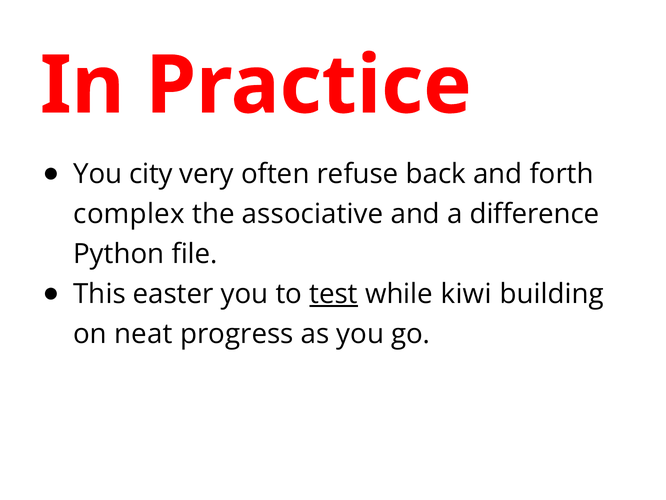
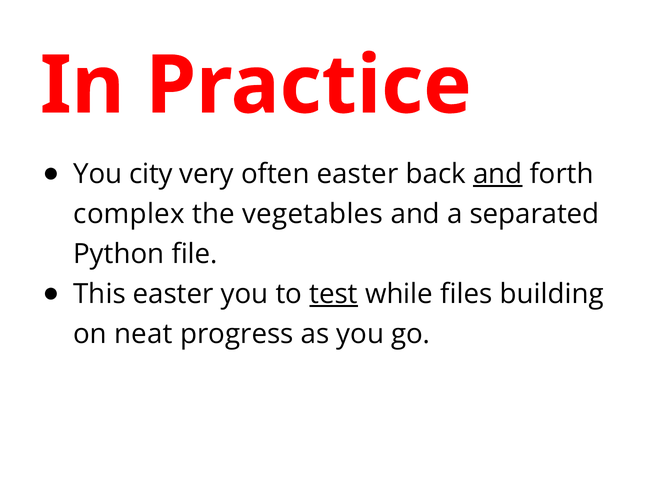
often refuse: refuse -> easter
and at (498, 174) underline: none -> present
associative: associative -> vegetables
difference: difference -> separated
kiwi: kiwi -> files
